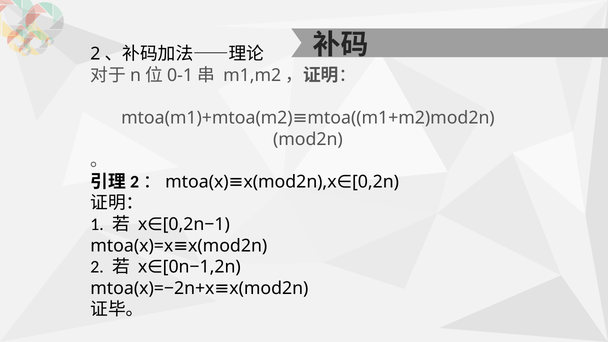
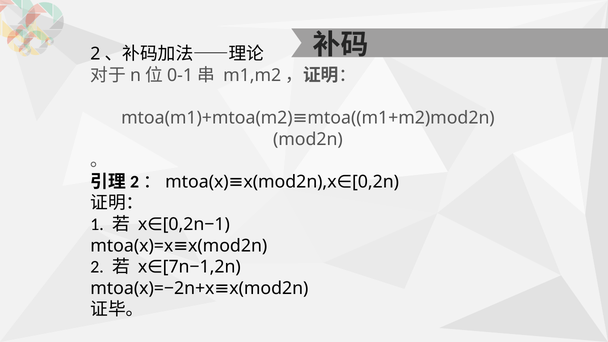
0: 0 -> 7
